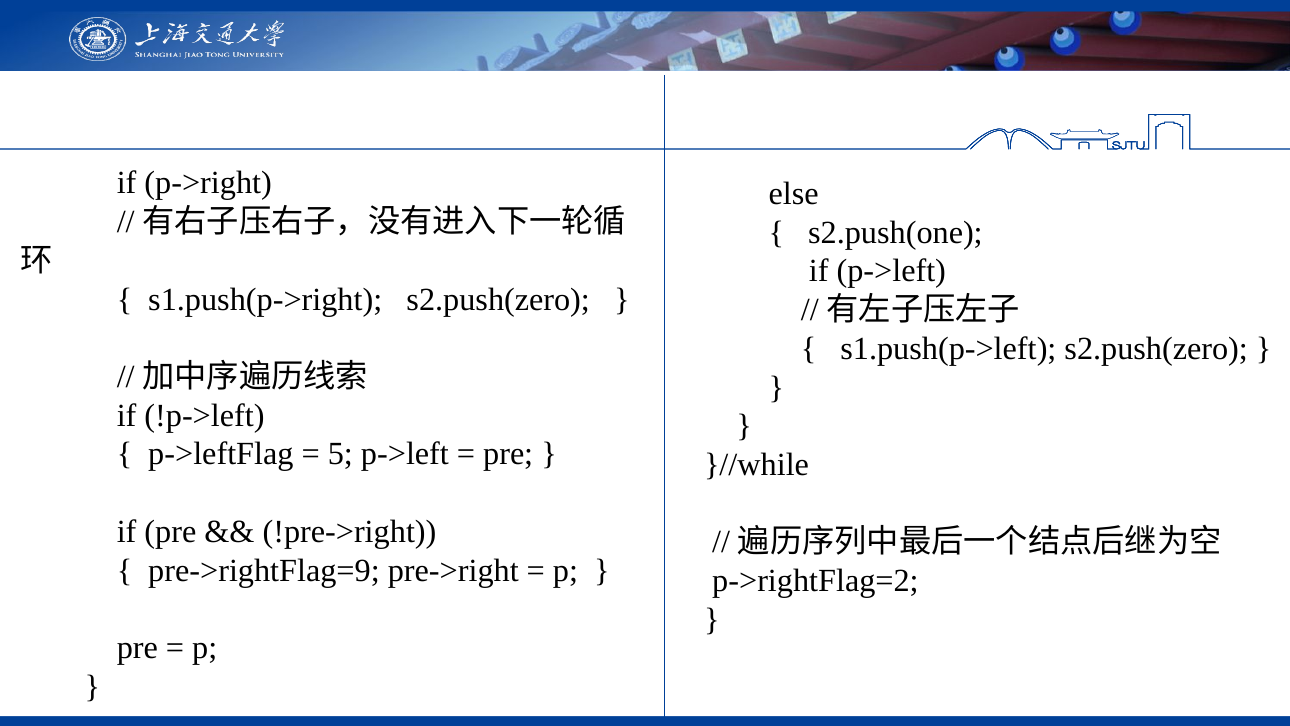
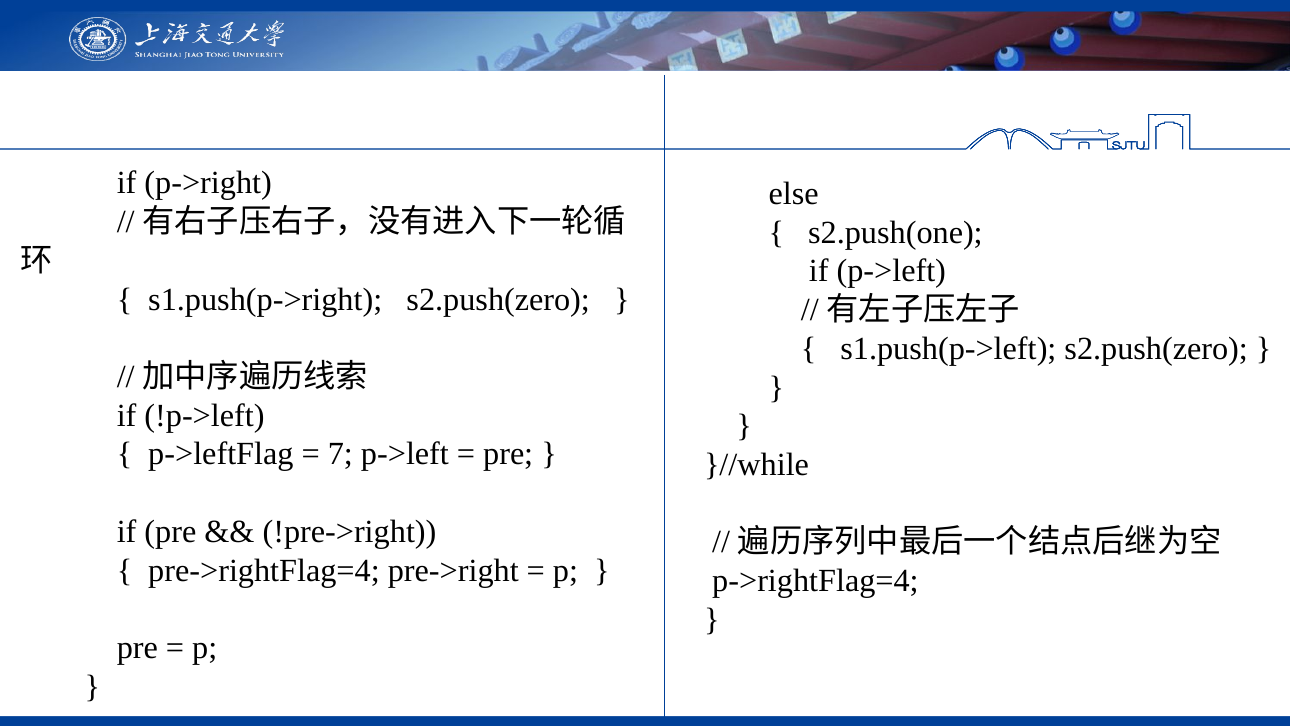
5: 5 -> 7
pre->rightFlag=9: pre->rightFlag=9 -> pre->rightFlag=4
p->rightFlag=2: p->rightFlag=2 -> p->rightFlag=4
